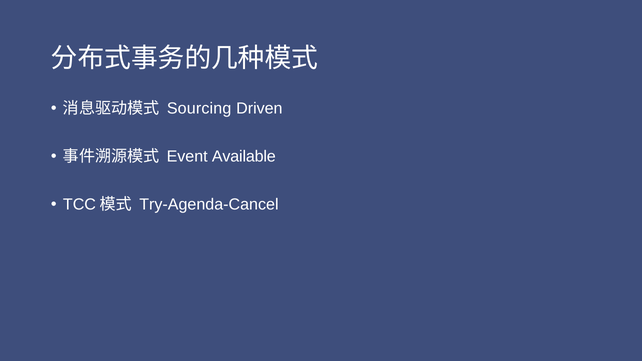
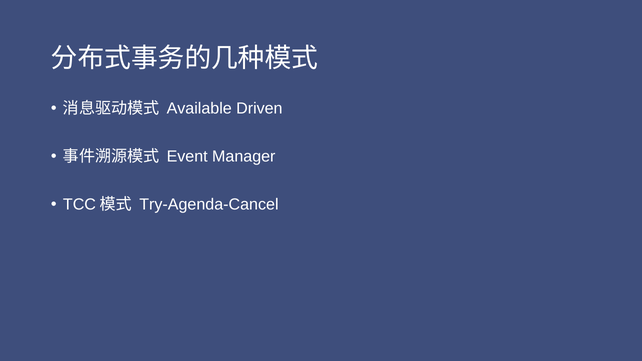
Sourcing: Sourcing -> Available
Available: Available -> Manager
